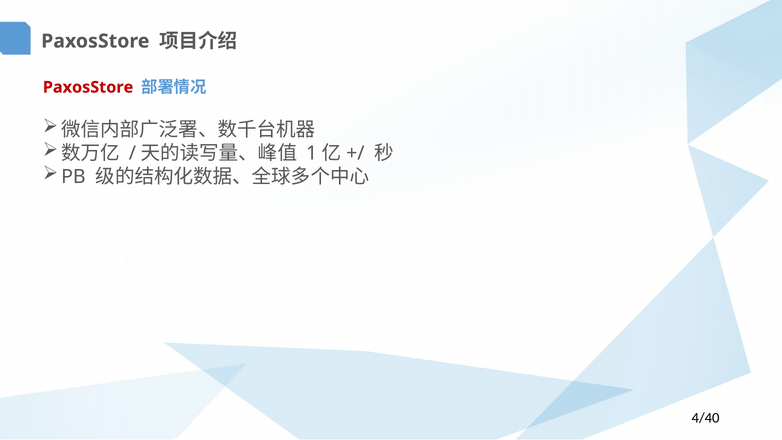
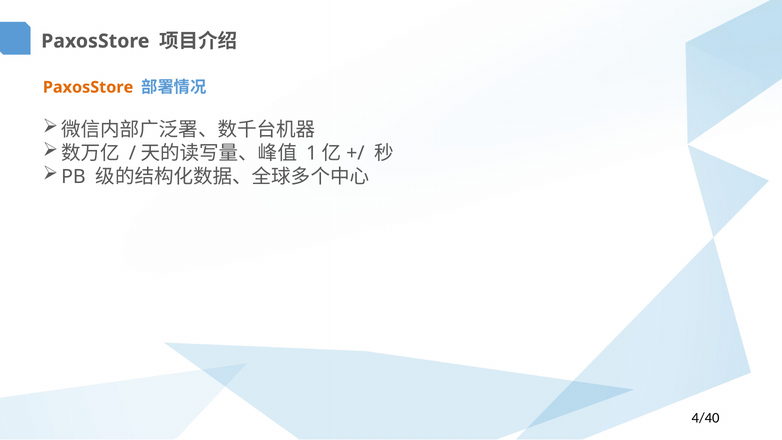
PaxosStore at (88, 87) colour: red -> orange
